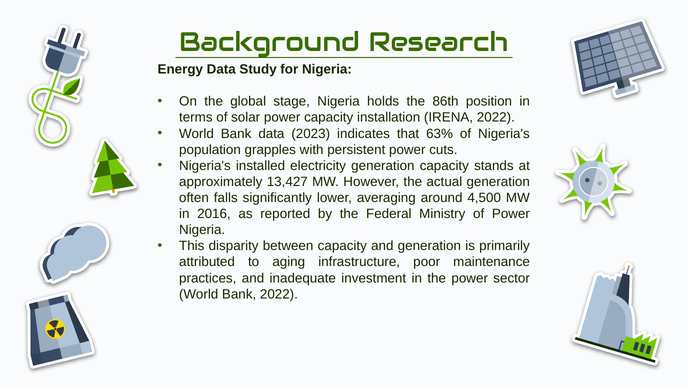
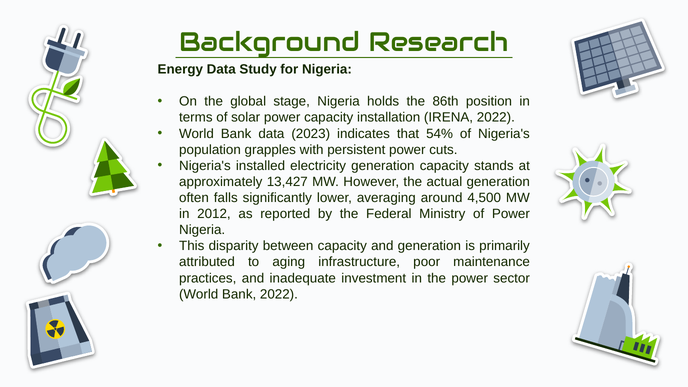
63%: 63% -> 54%
2016: 2016 -> 2012
